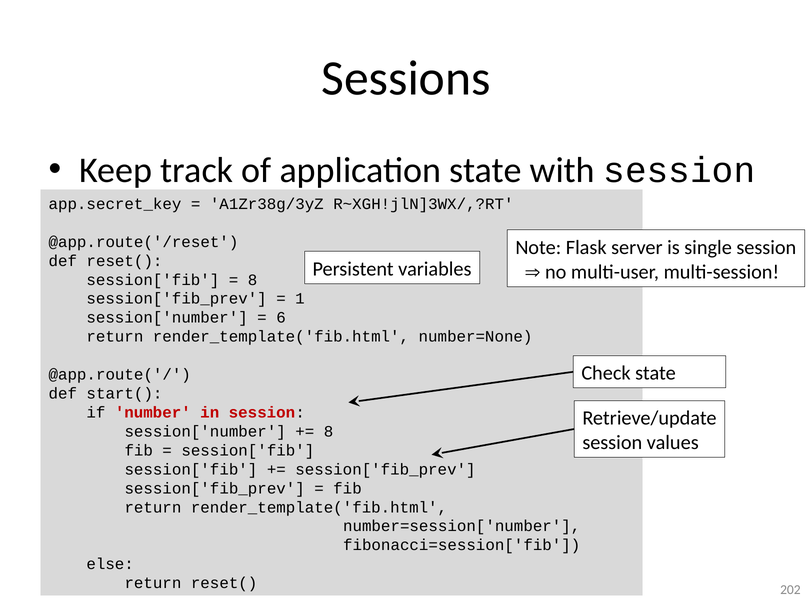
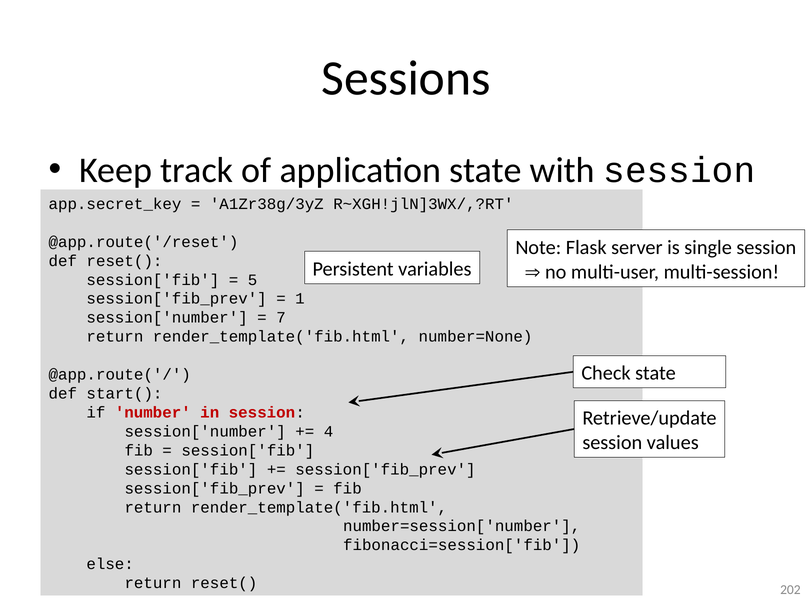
8 at (252, 280): 8 -> 5
6: 6 -> 7
8 at (329, 431): 8 -> 4
